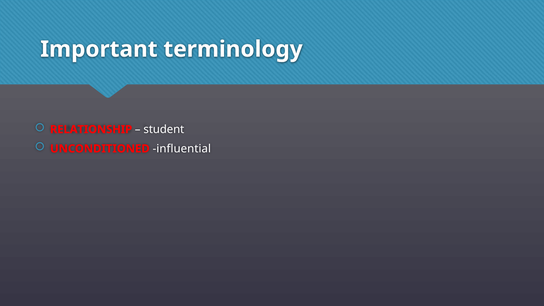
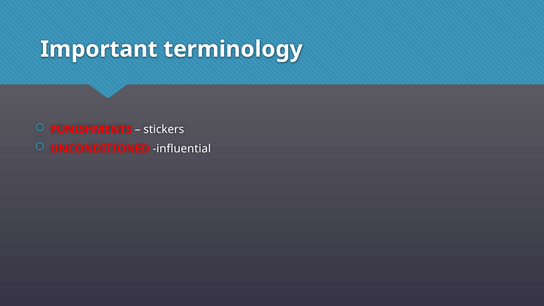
RELATIONSHIP: RELATIONSHIP -> PUNISHMENTS
student: student -> stickers
